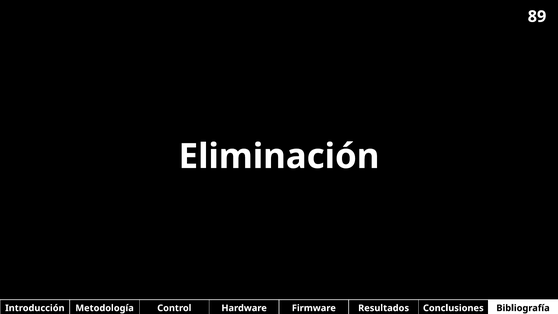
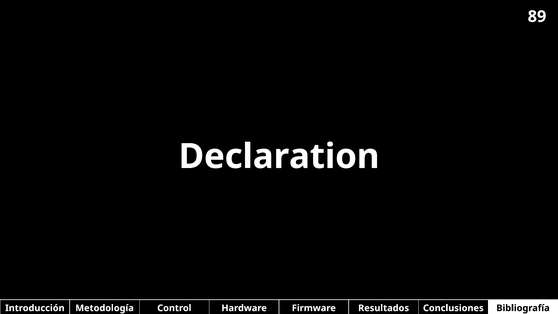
Eliminación: Eliminación -> Declaration
